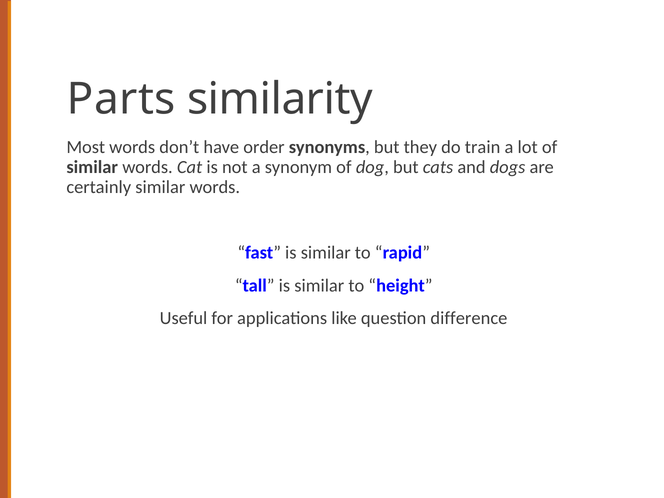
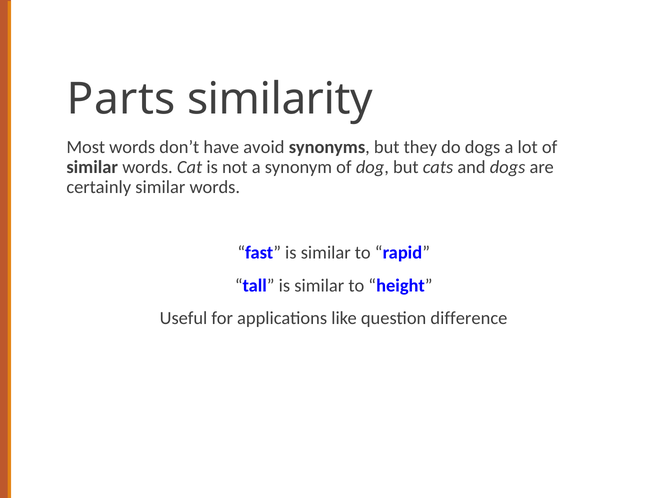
order: order -> avoid
do train: train -> dogs
